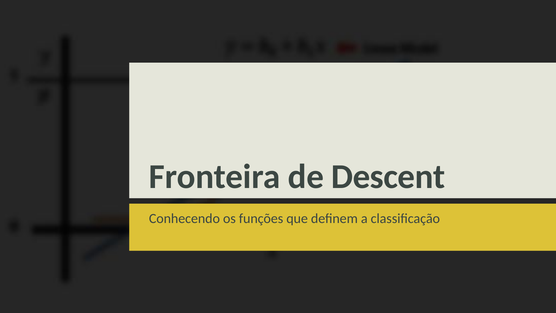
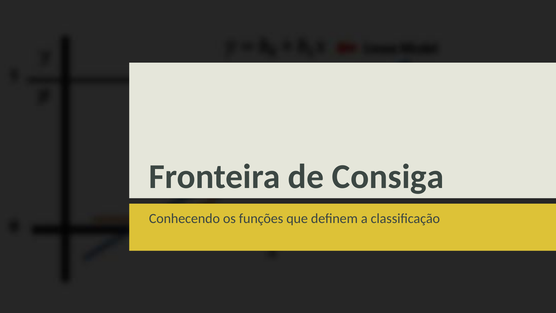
Descent: Descent -> Consiga
